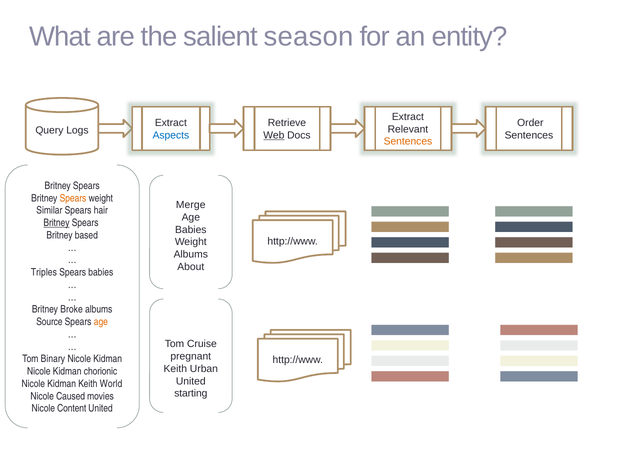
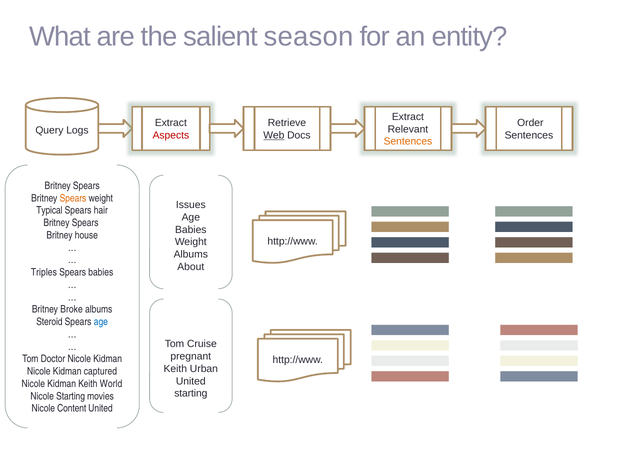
Aspects colour: blue -> red
Merge: Merge -> Issues
Similar: Similar -> Typical
Britney at (56, 223) underline: present -> none
based: based -> house
Source: Source -> Steroid
age at (101, 322) colour: orange -> blue
Binary: Binary -> Doctor
chorionic: chorionic -> captured
Nicole Caused: Caused -> Starting
